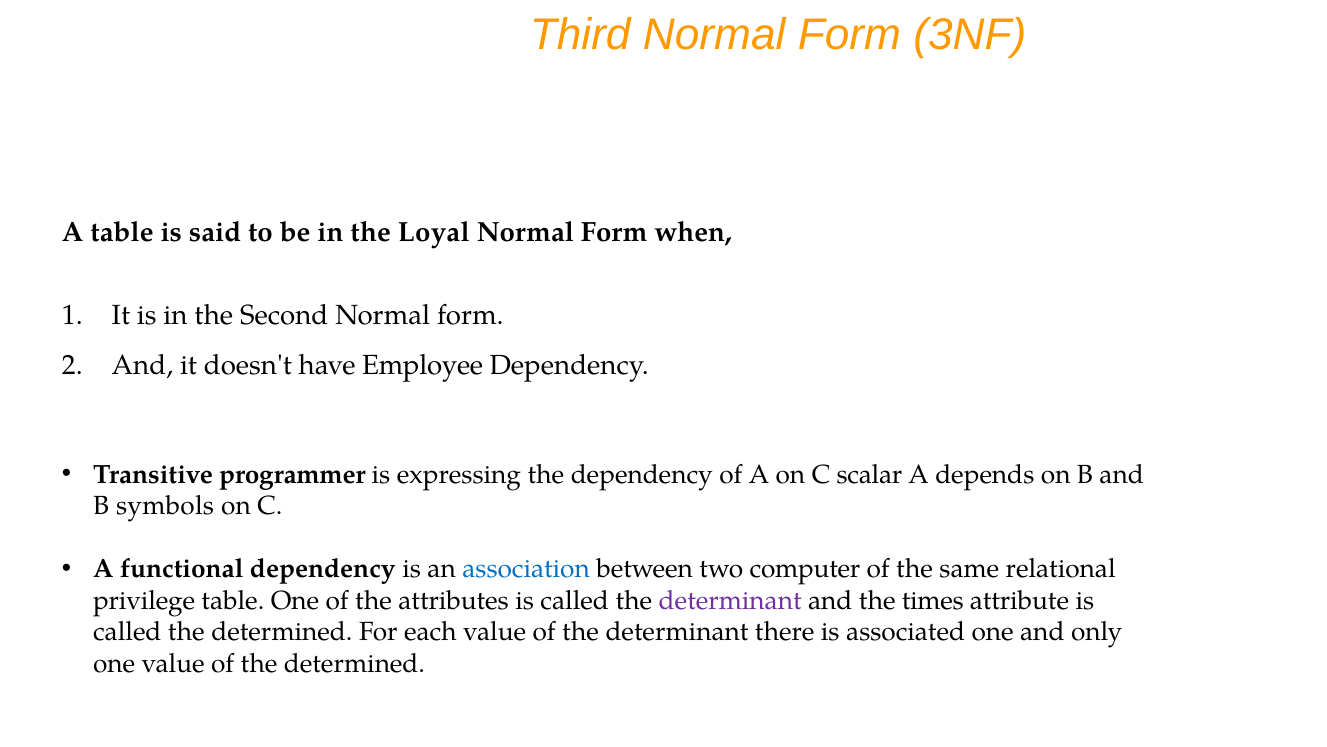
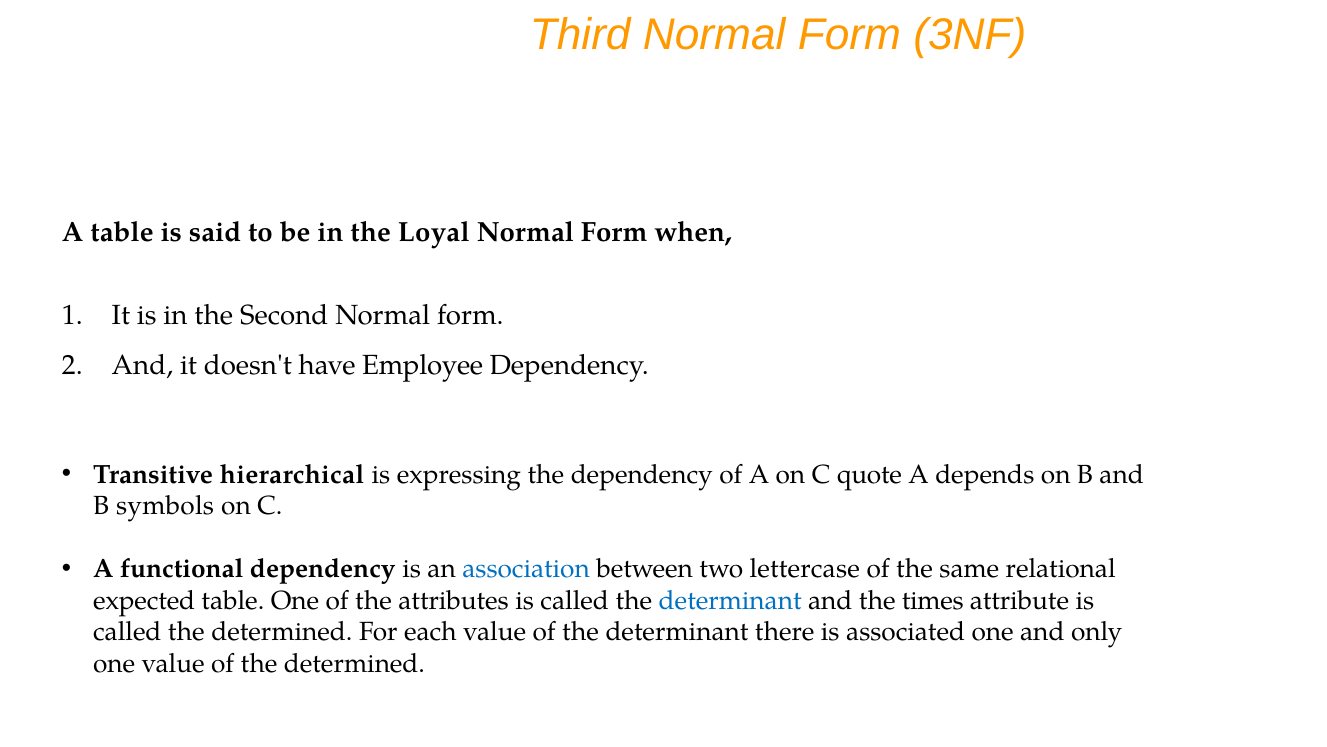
programmer: programmer -> hierarchical
scalar: scalar -> quote
computer: computer -> lettercase
privilege: privilege -> expected
determinant at (730, 600) colour: purple -> blue
